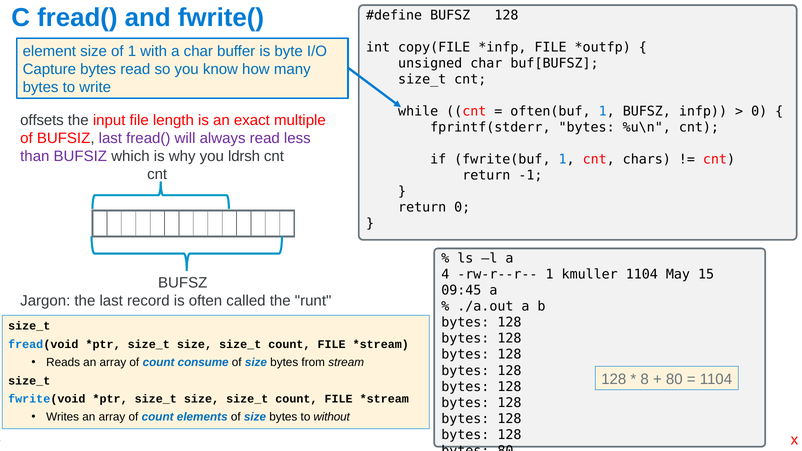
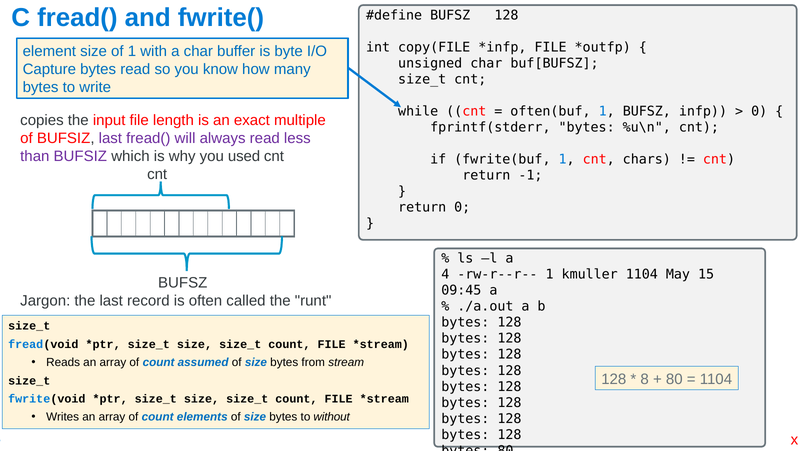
offsets: offsets -> copies
ldrsh: ldrsh -> used
consume: consume -> assumed
